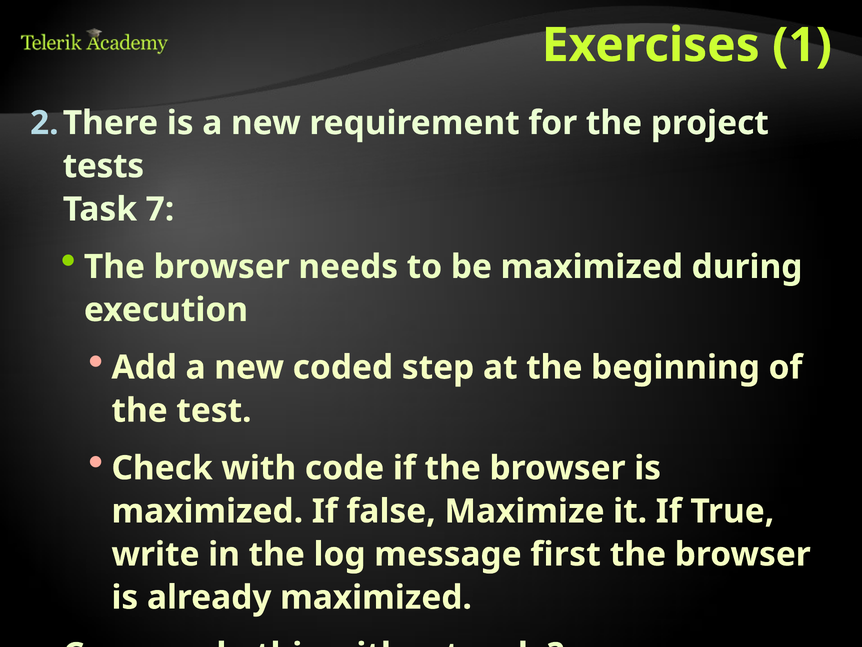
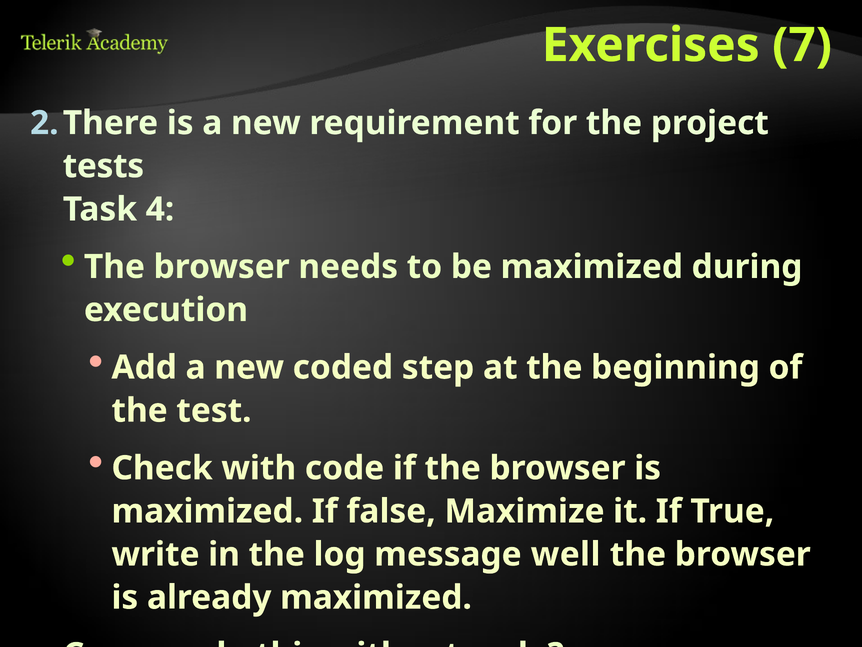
1: 1 -> 7
7: 7 -> 4
first: first -> well
